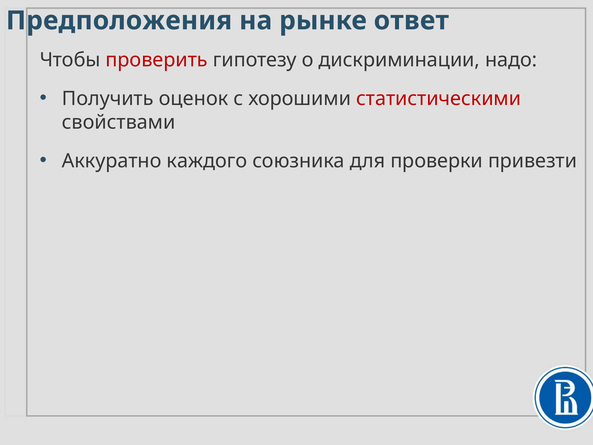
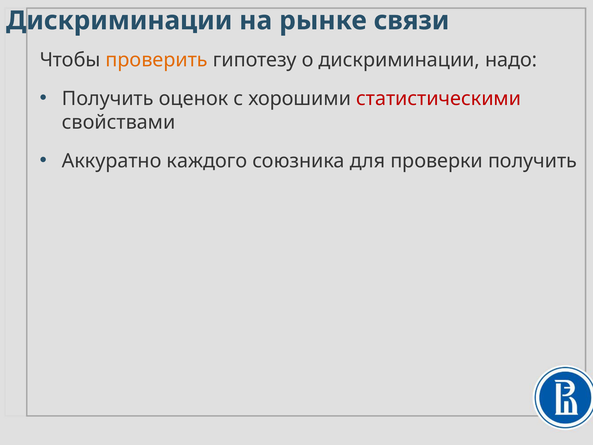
Предположения at (119, 21): Предположения -> Дискриминации
ответ: ответ -> связи
проверить colour: red -> orange
проверки привезти: привезти -> получить
